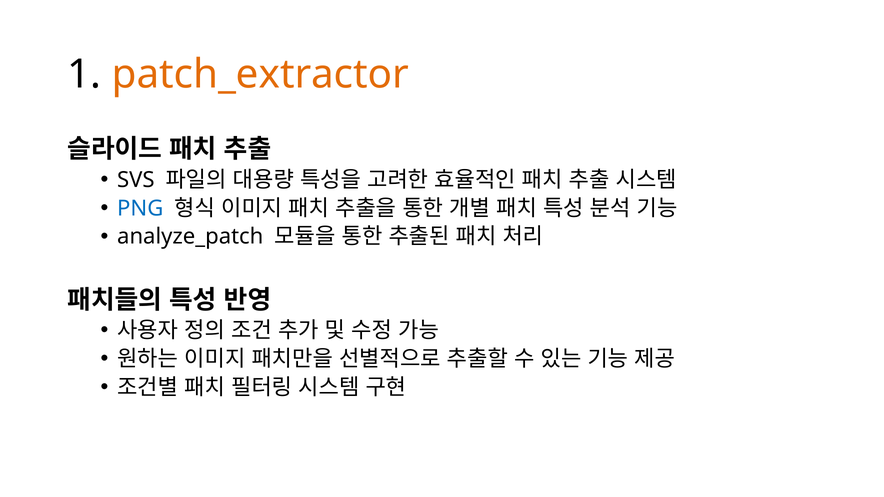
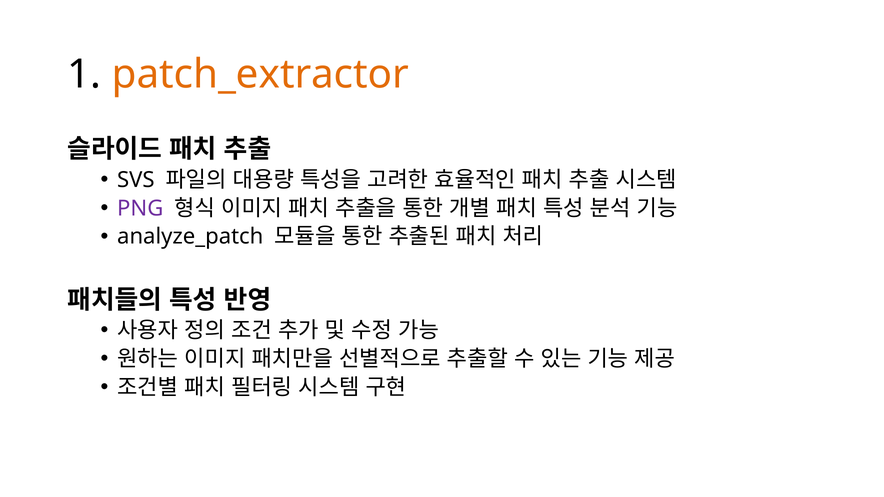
PNG colour: blue -> purple
